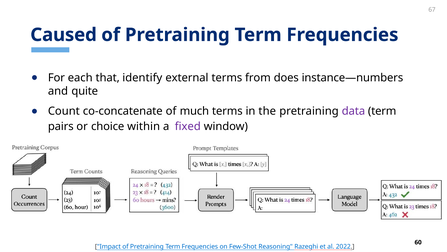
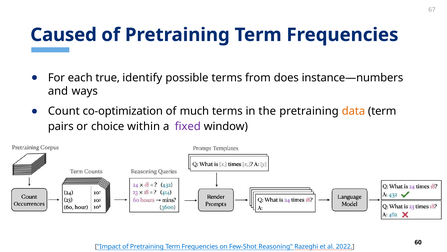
that: that -> true
external: external -> possible
quite: quite -> ways
co-concatenate: co-concatenate -> co-optimization
data colour: purple -> orange
